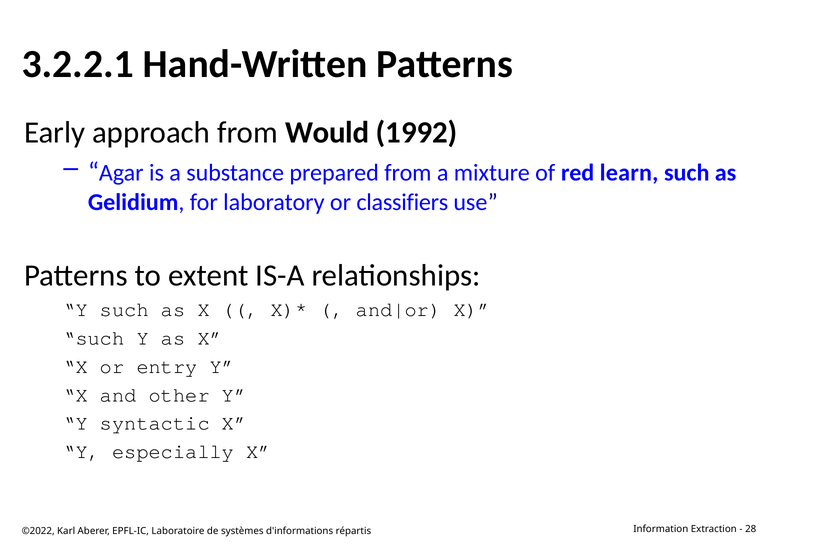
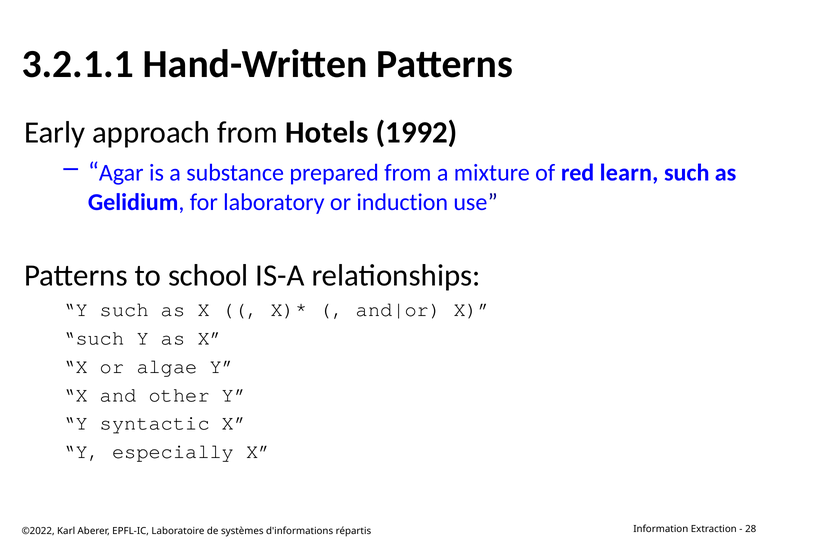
3.2.2.1: 3.2.2.1 -> 3.2.1.1
Would: Would -> Hotels
classifiers: classifiers -> induction
extent: extent -> school
entry: entry -> algae
